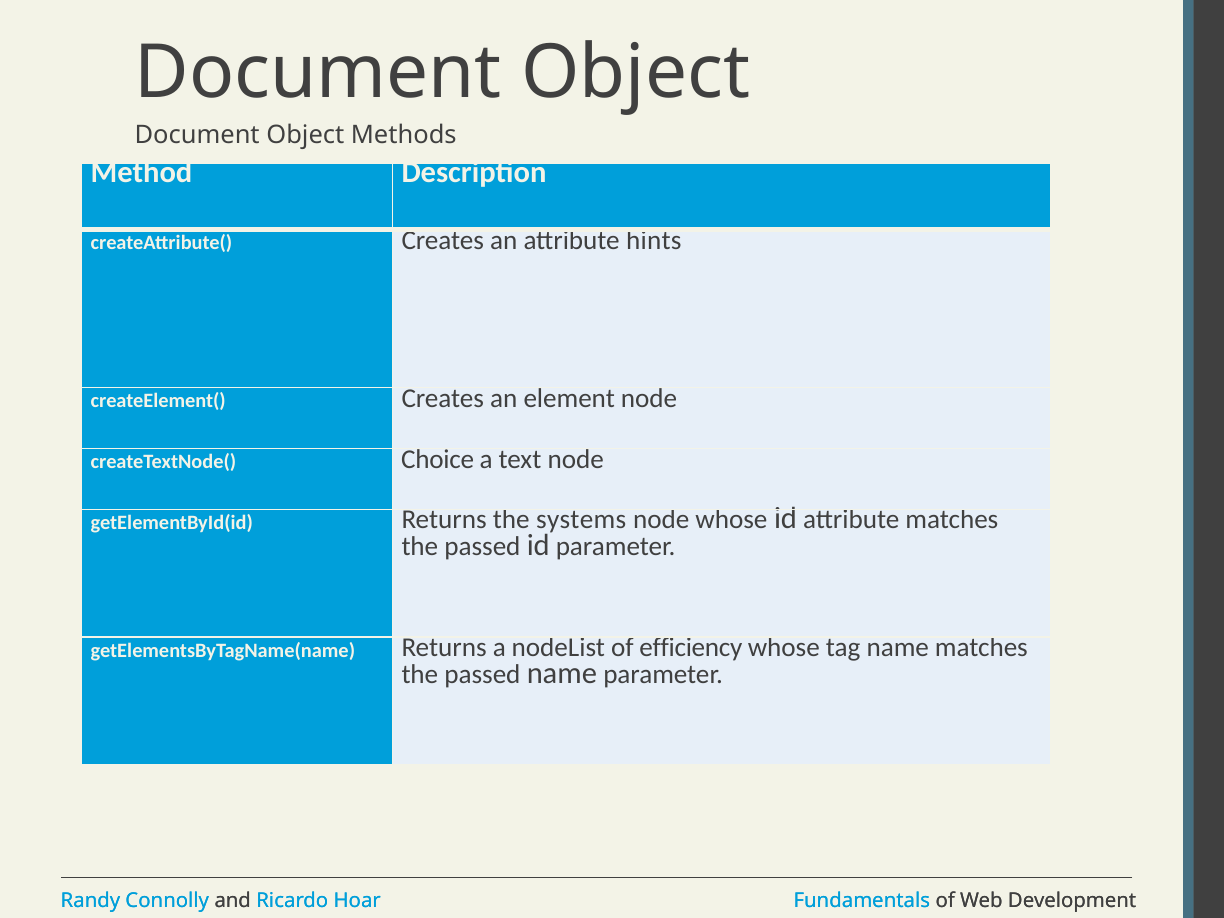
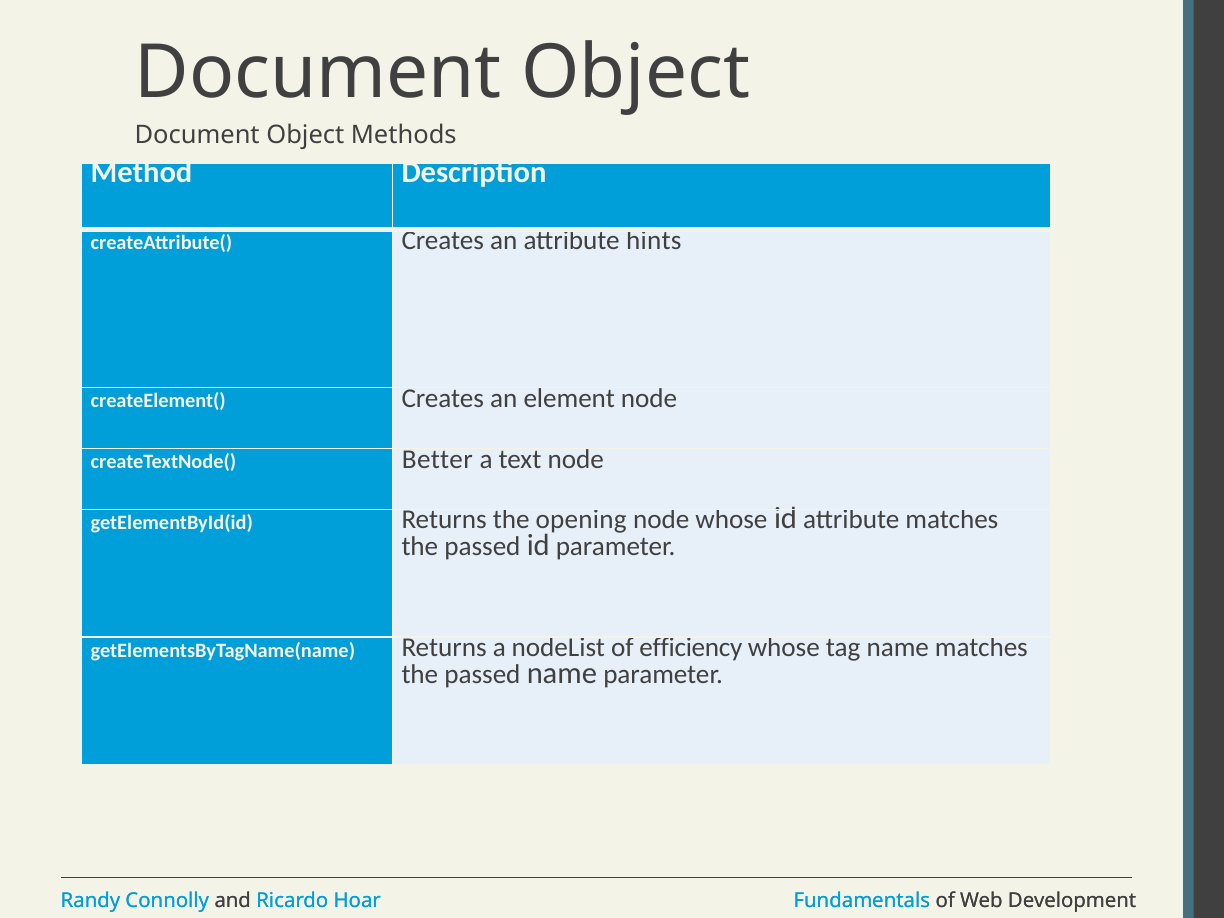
Choice: Choice -> Better
systems: systems -> opening
